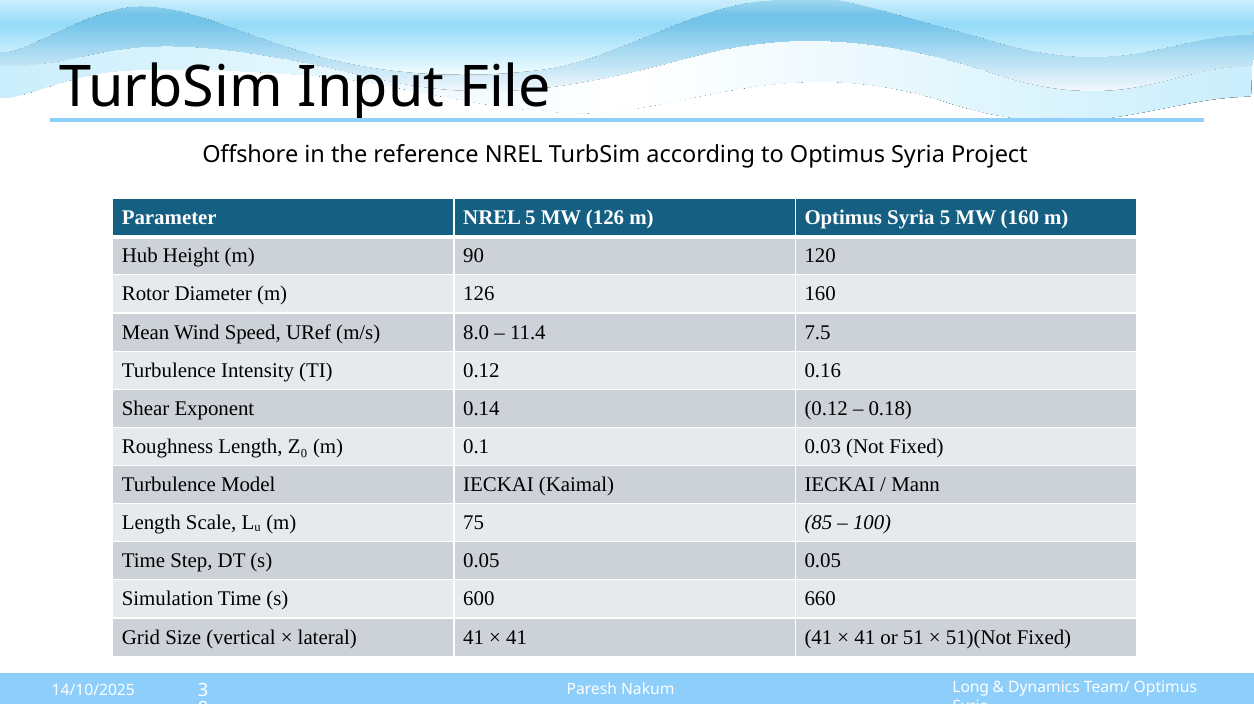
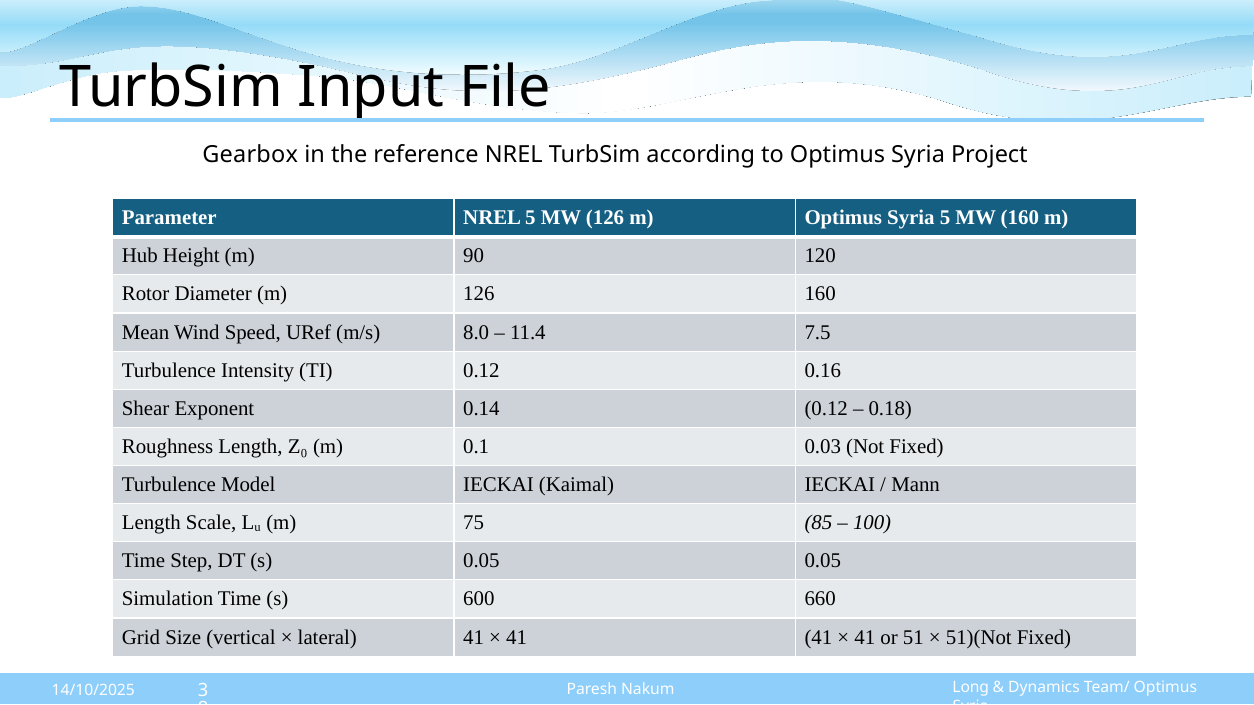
Offshore: Offshore -> Gearbox
